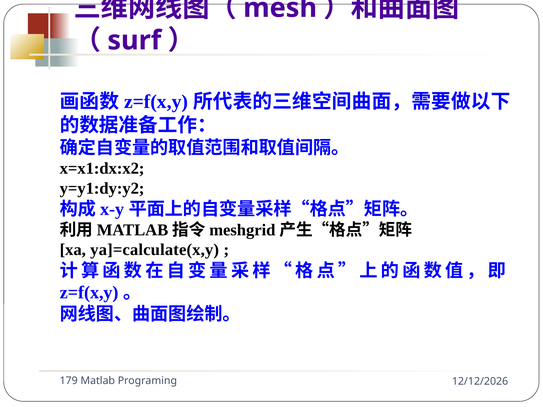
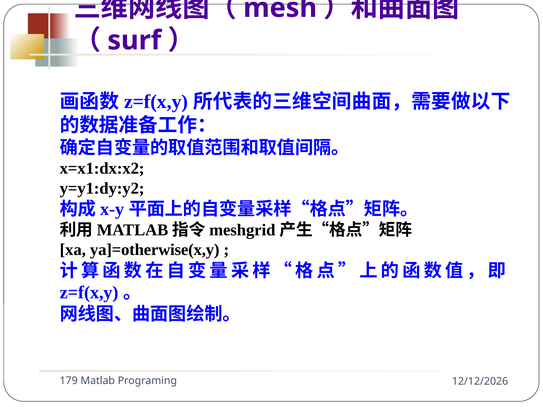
ya]=calculate(x,y: ya]=calculate(x,y -> ya]=otherwise(x,y
